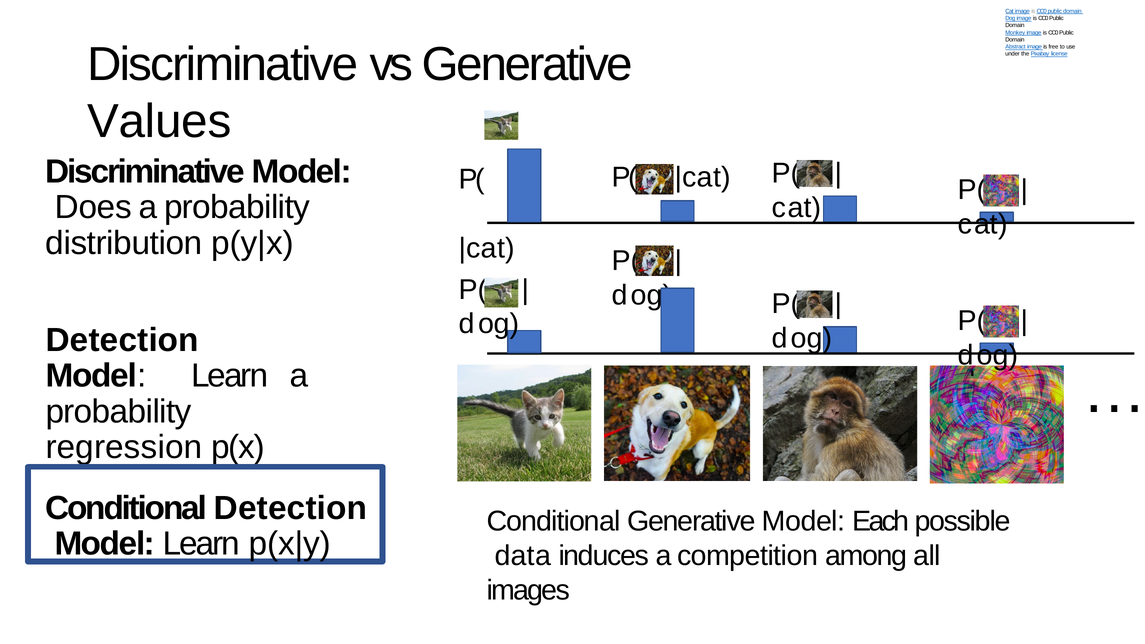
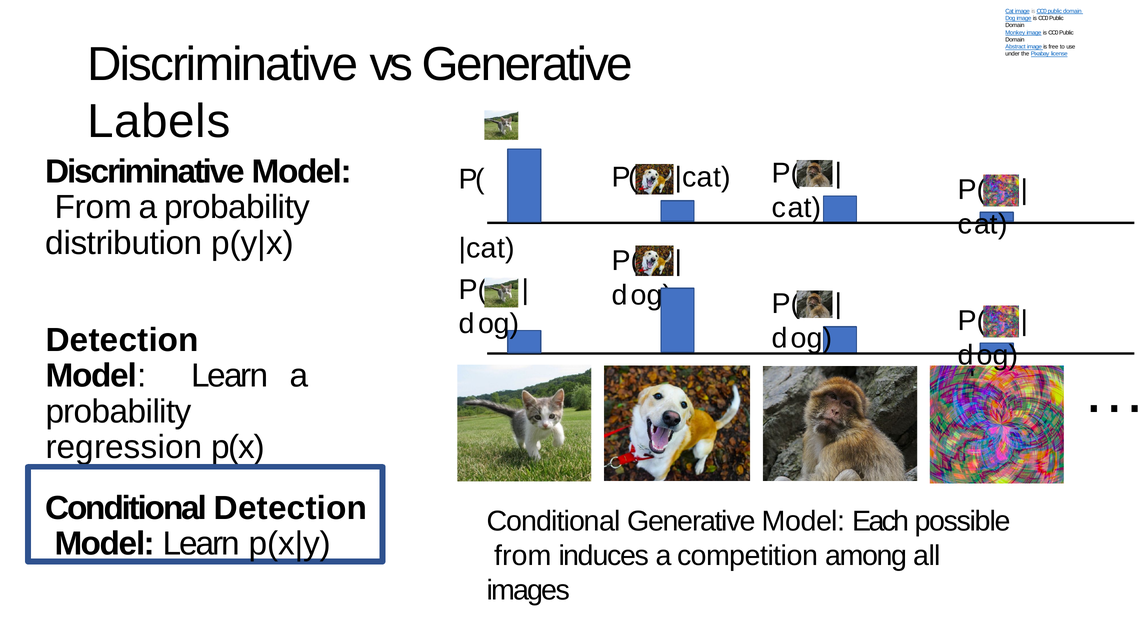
Values: Values -> Labels
Does at (93, 207): Does -> From
data at (523, 556): data -> from
